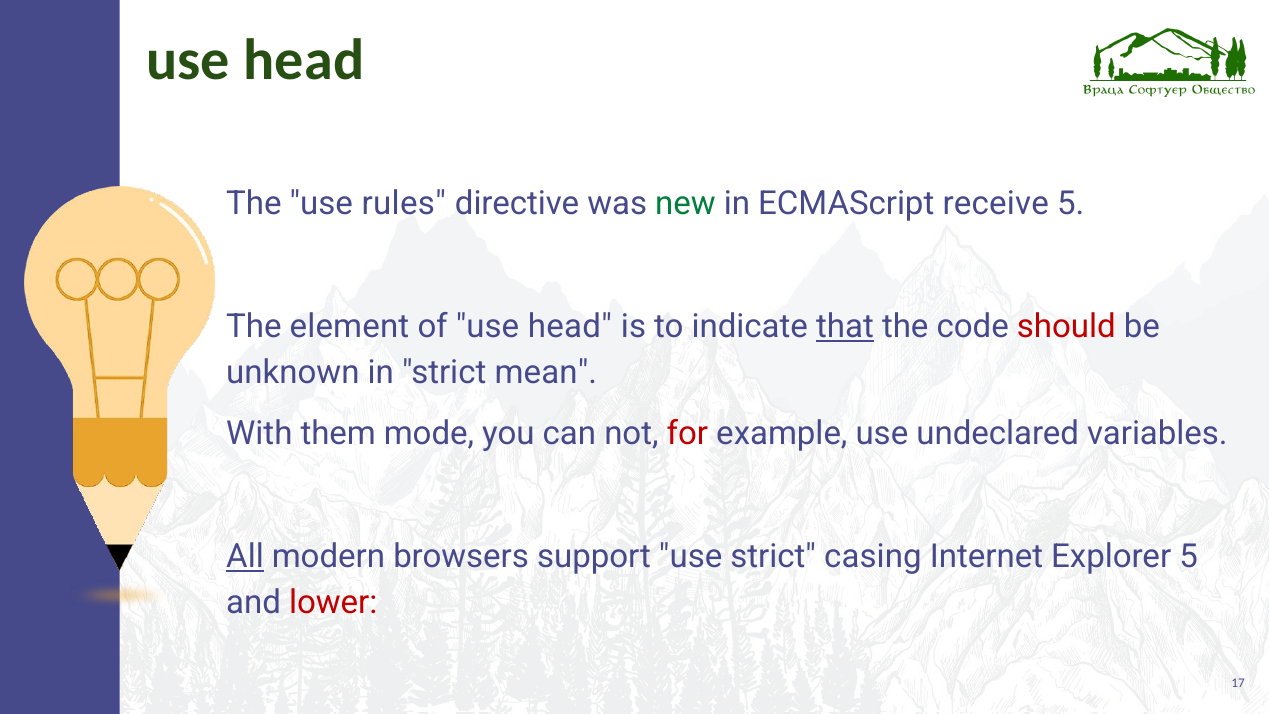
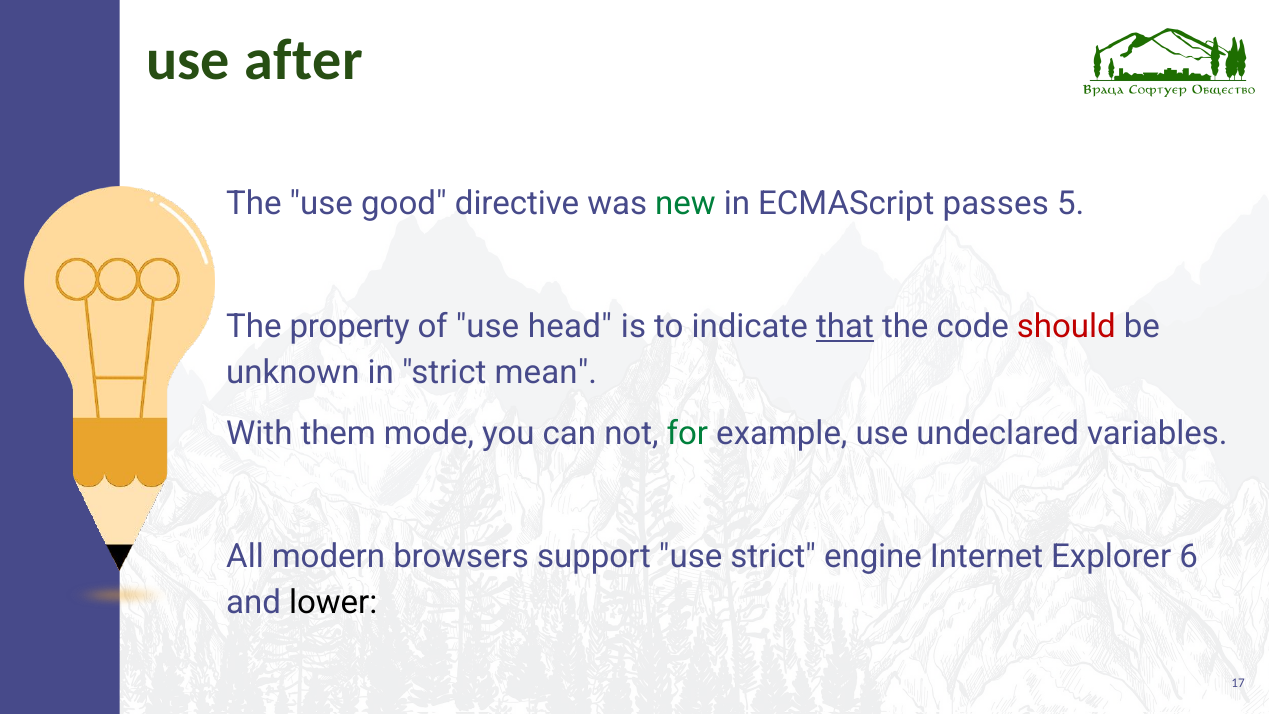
head at (304, 60): head -> after
rules: rules -> good
receive: receive -> passes
element: element -> property
for colour: red -> green
All underline: present -> none
casing: casing -> engine
Explorer 5: 5 -> 6
lower colour: red -> black
